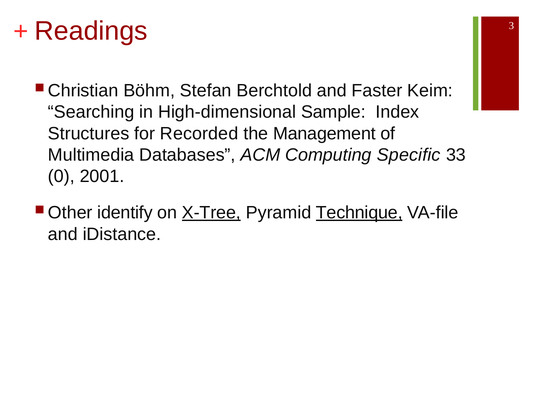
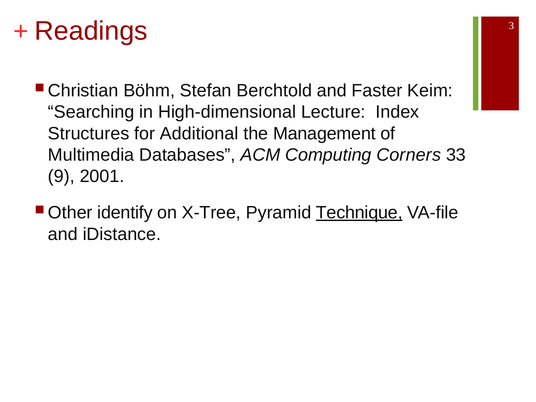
Sample: Sample -> Lecture
Recorded: Recorded -> Additional
Specific: Specific -> Corners
0: 0 -> 9
X-Tree underline: present -> none
